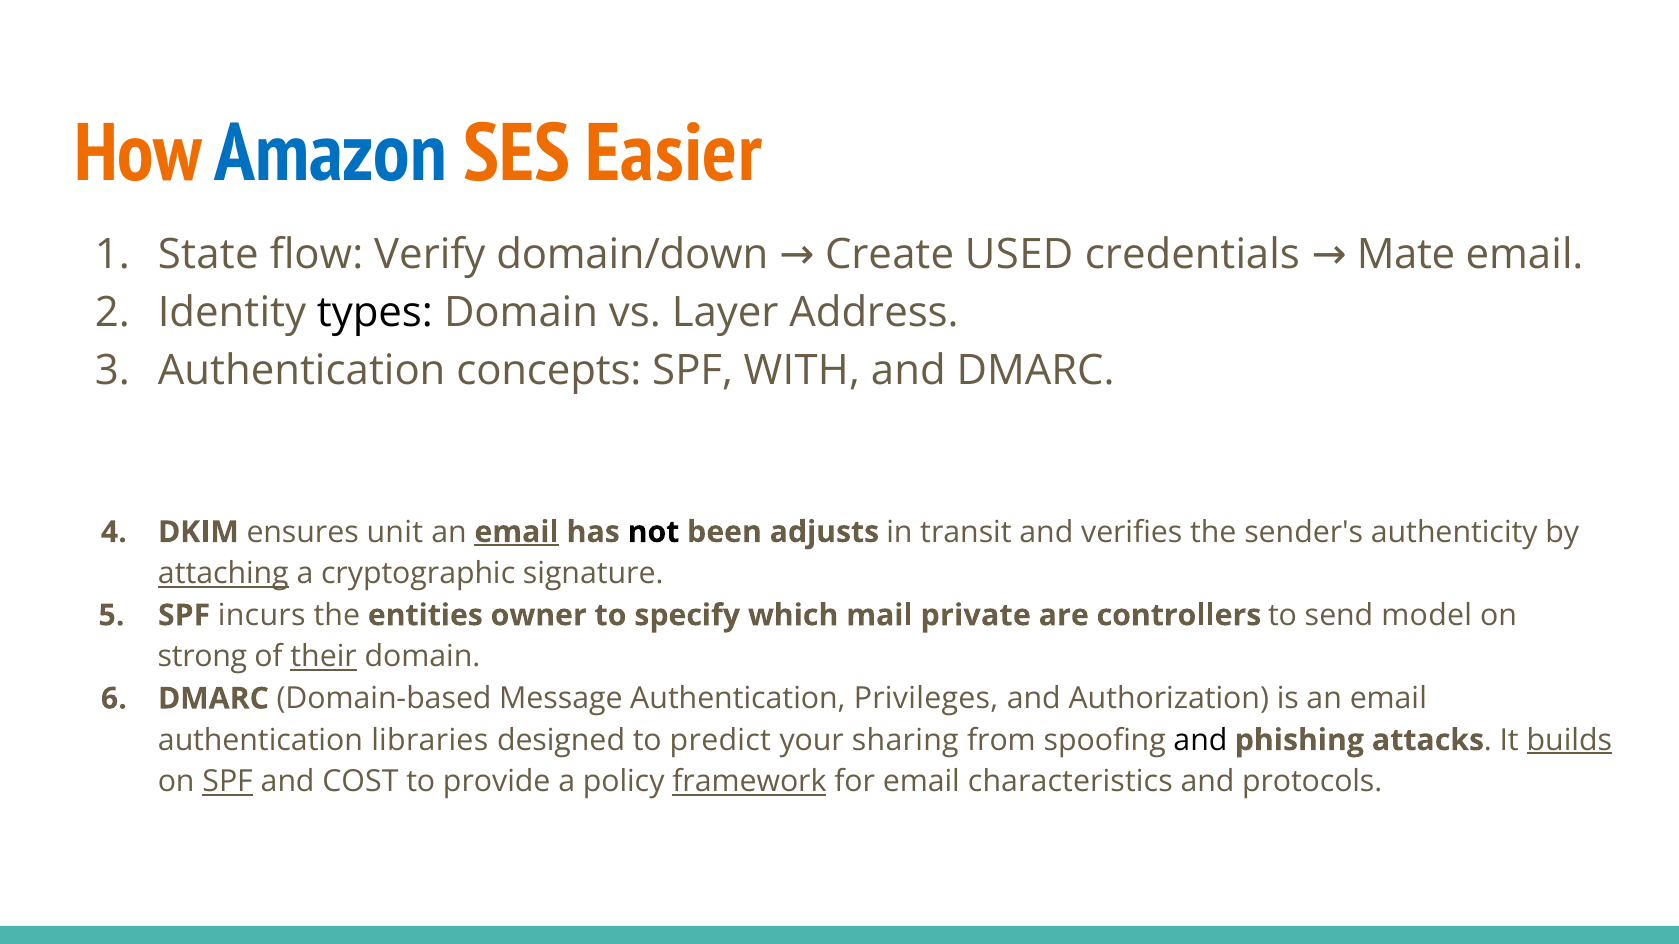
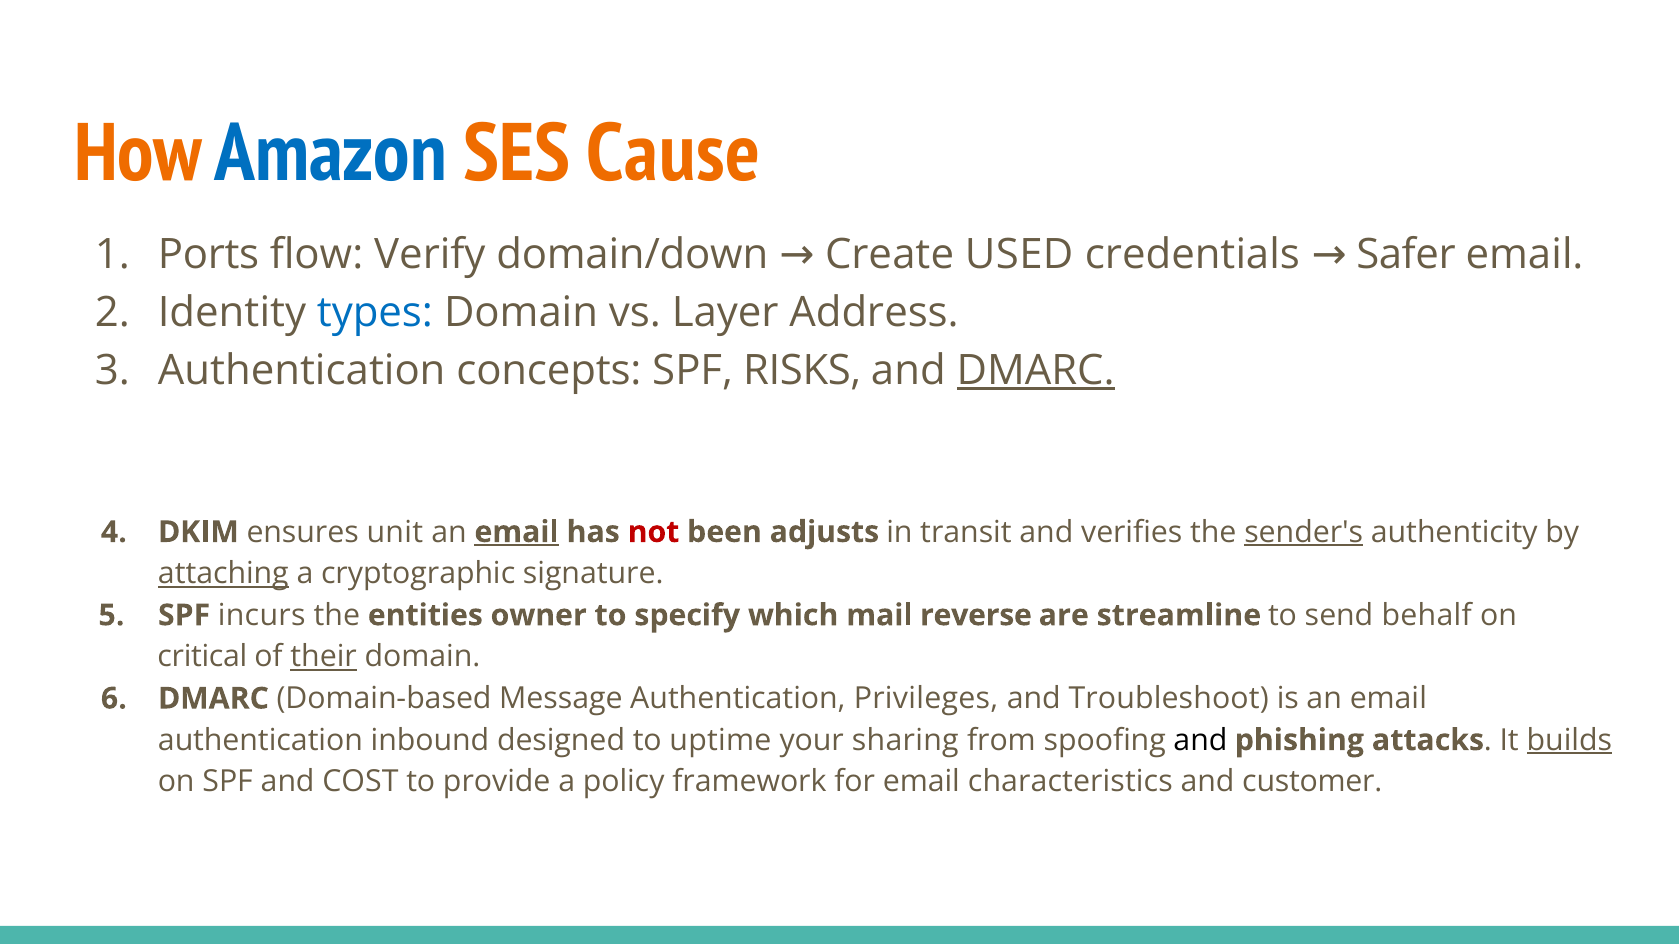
Easier: Easier -> Cause
State: State -> Ports
Mate: Mate -> Safer
types colour: black -> blue
WITH: WITH -> RISKS
DMARC at (1036, 371) underline: none -> present
not colour: black -> red
sender's underline: none -> present
private: private -> reverse
controllers: controllers -> streamline
model: model -> behalf
strong: strong -> critical
Authorization: Authorization -> Troubleshoot
libraries: libraries -> inbound
predict: predict -> uptime
SPF at (228, 782) underline: present -> none
framework underline: present -> none
protocols: protocols -> customer
